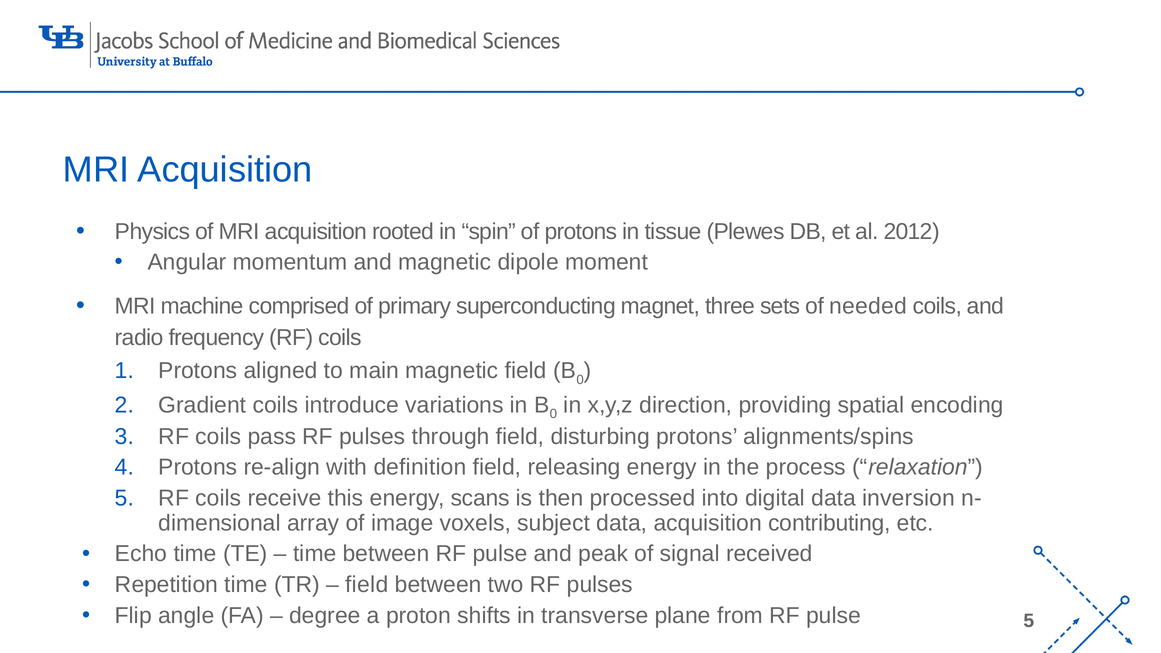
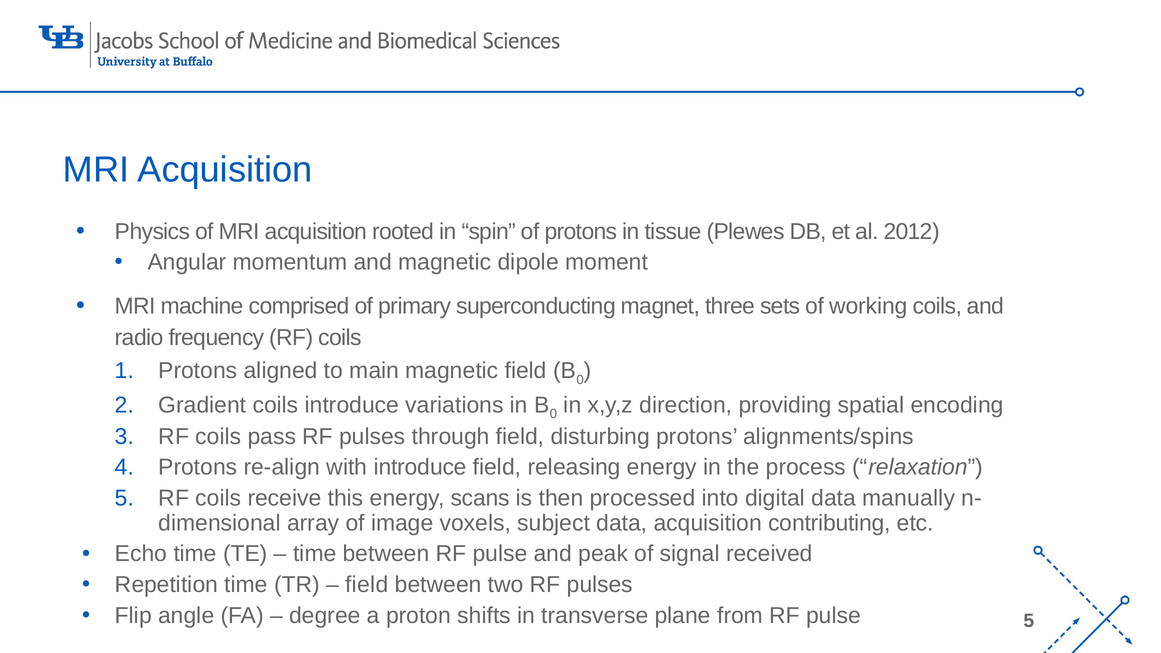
needed: needed -> working
with definition: definition -> introduce
inversion: inversion -> manually
